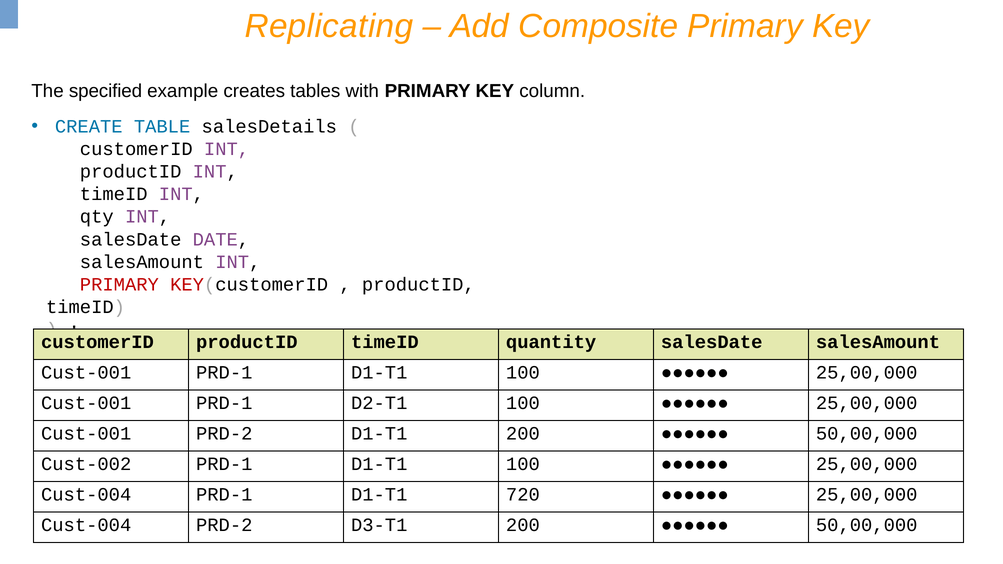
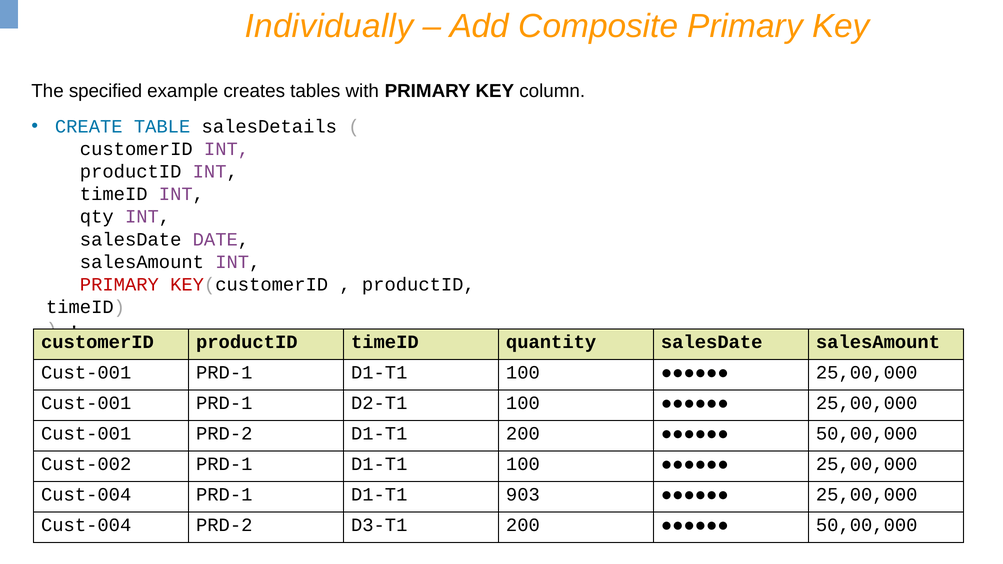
Replicating: Replicating -> Individually
720: 720 -> 903
